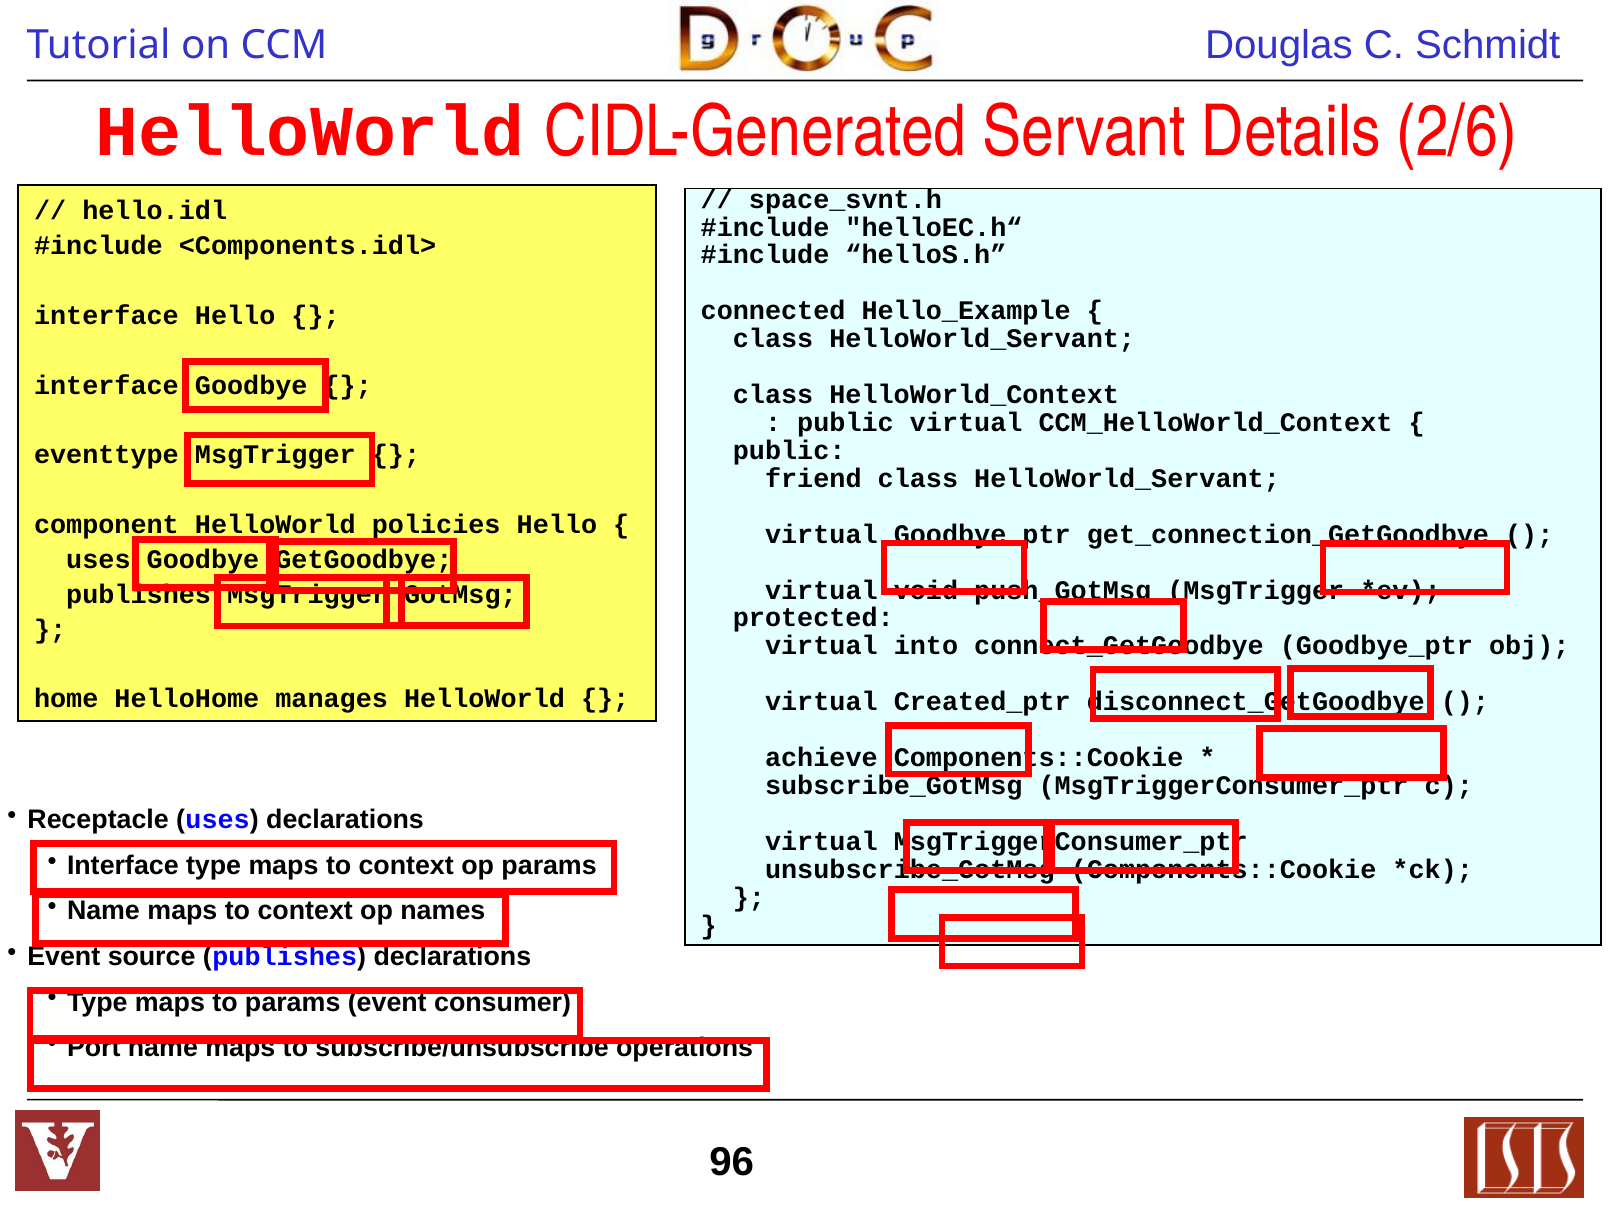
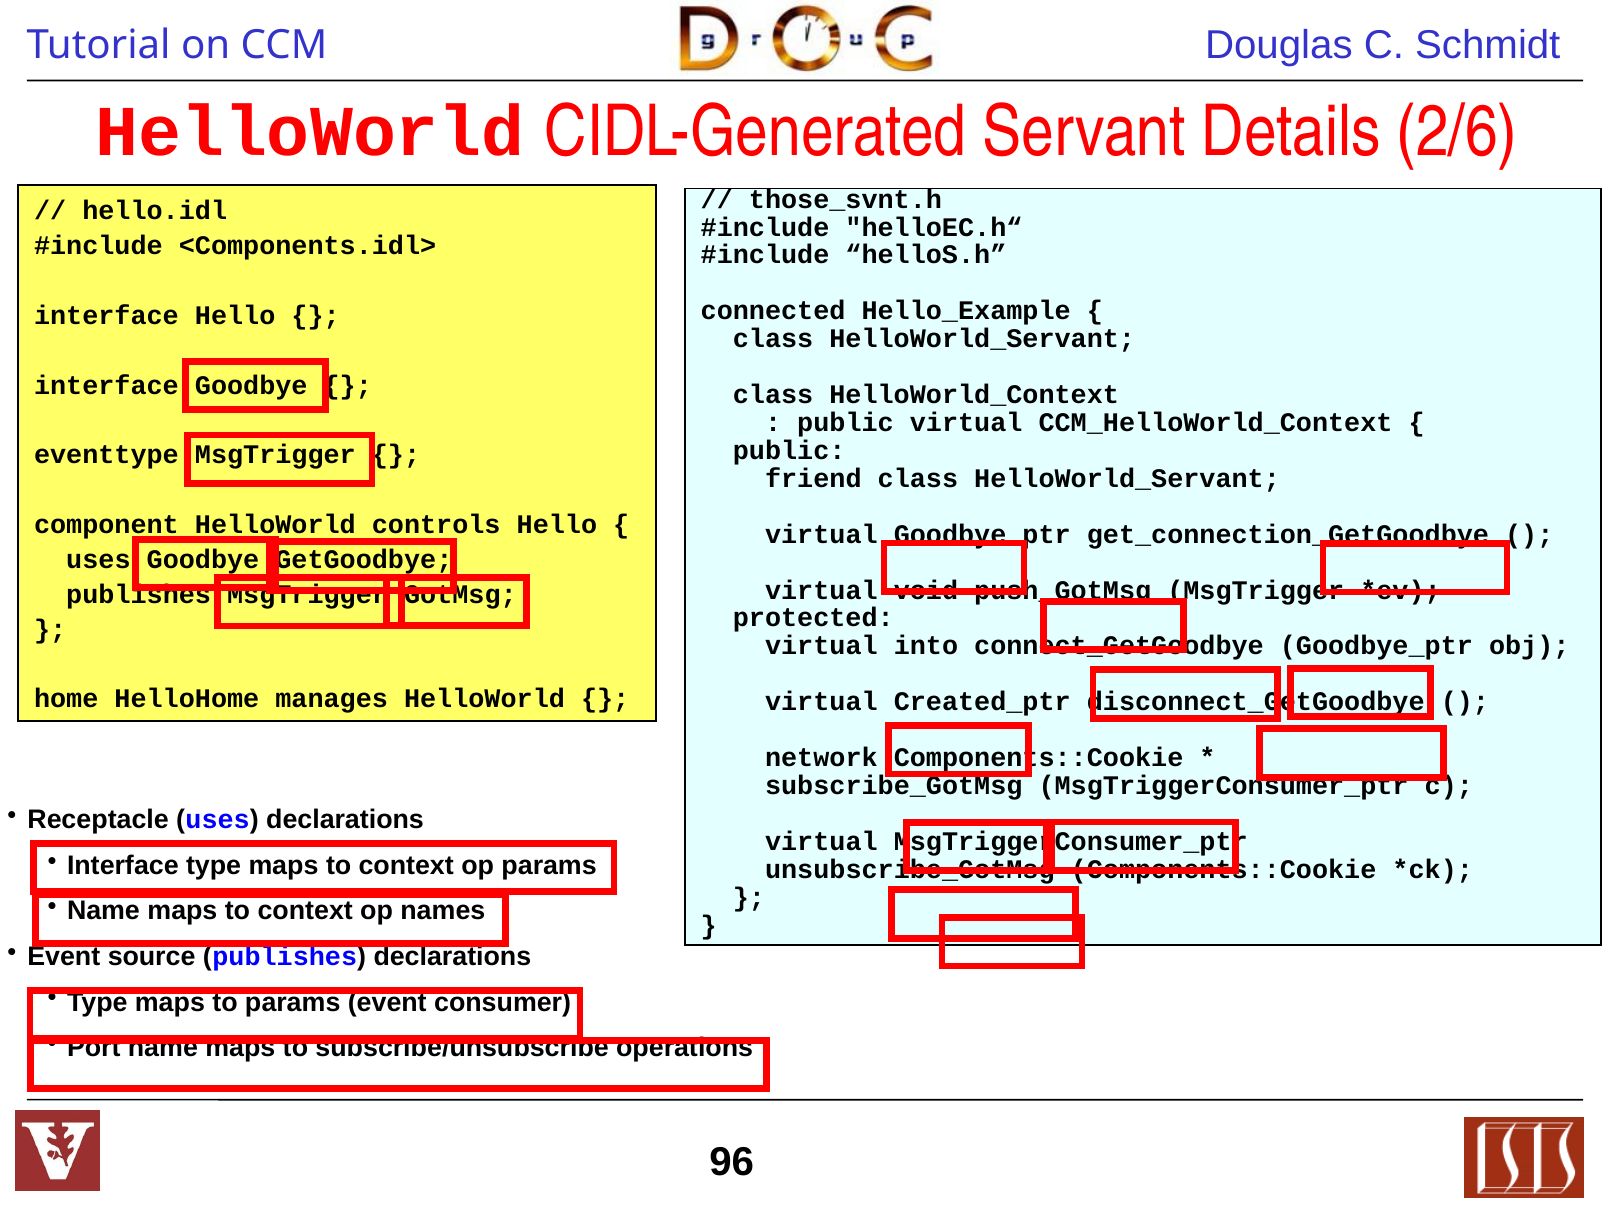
space_svnt.h: space_svnt.h -> those_svnt.h
policies: policies -> controls
achieve: achieve -> network
